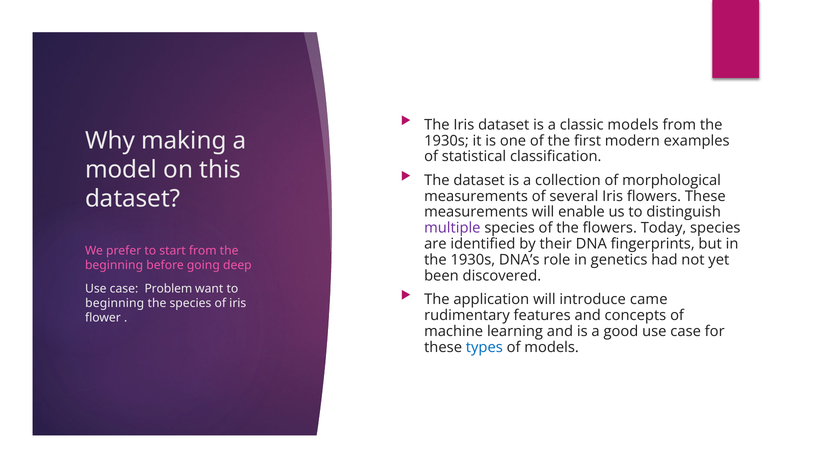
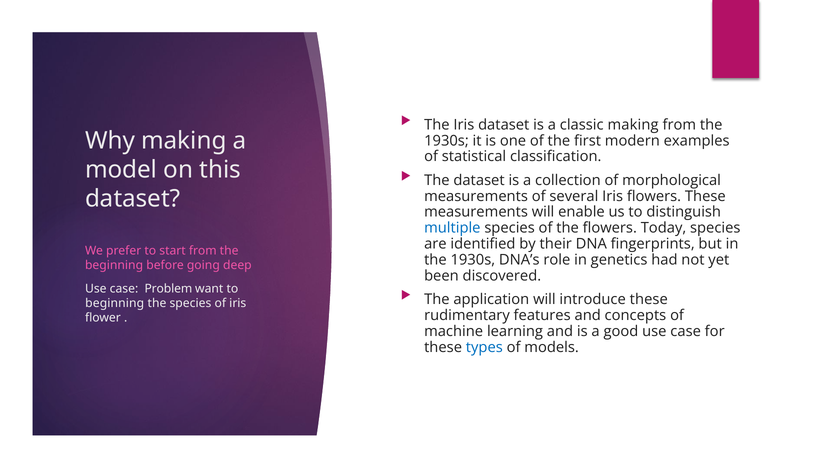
classic models: models -> making
multiple colour: purple -> blue
introduce came: came -> these
